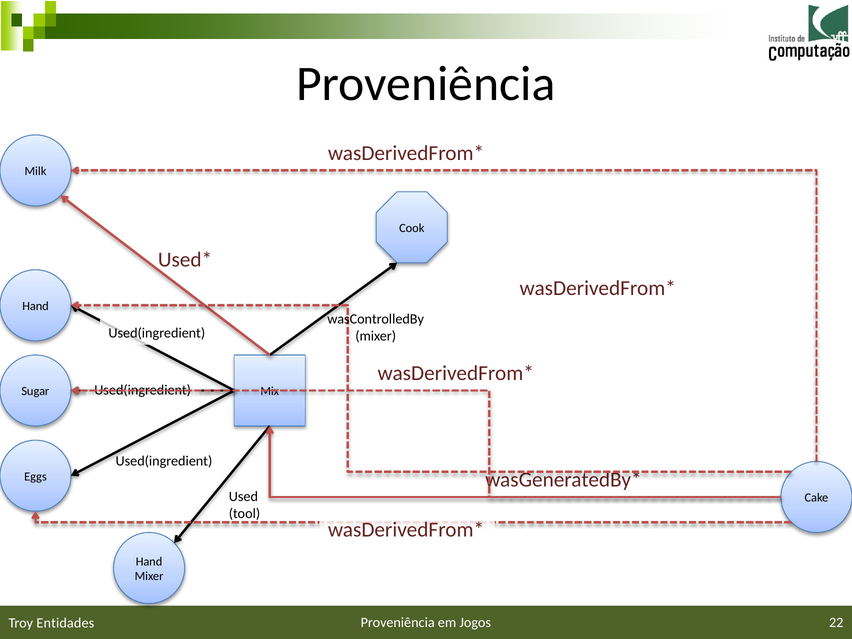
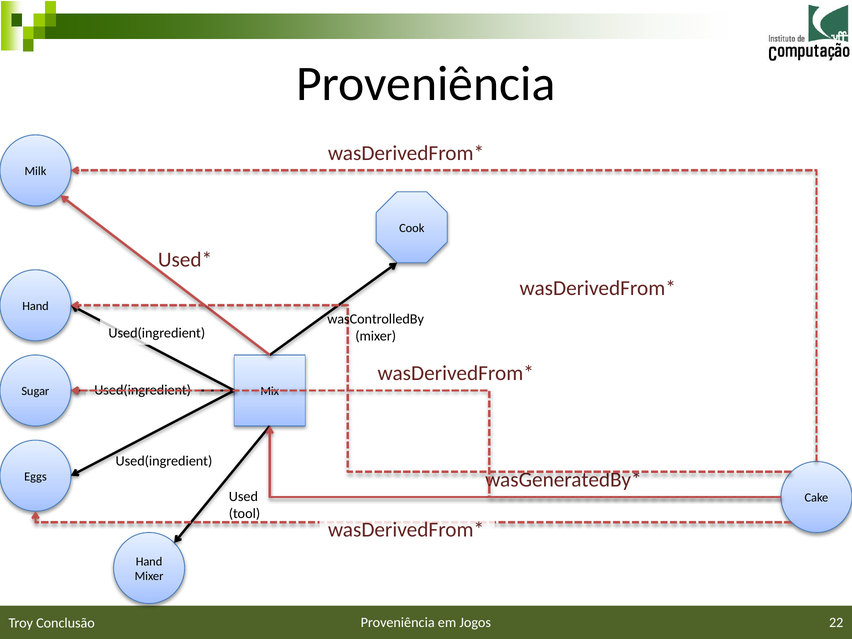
Entidades: Entidades -> Conclusão
